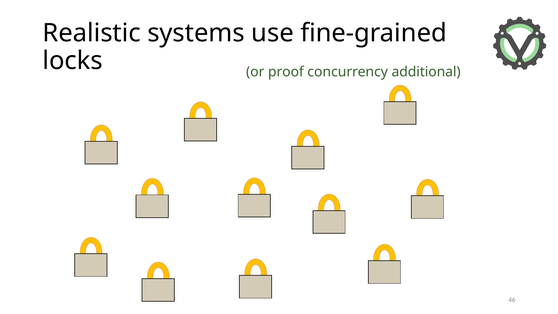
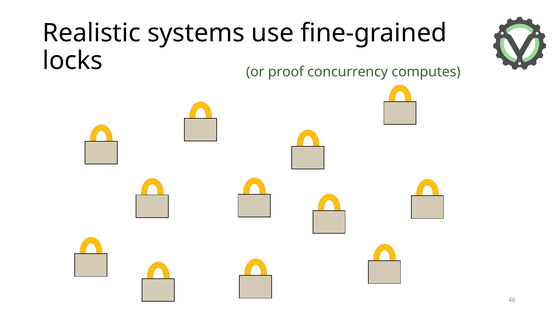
additional: additional -> computes
